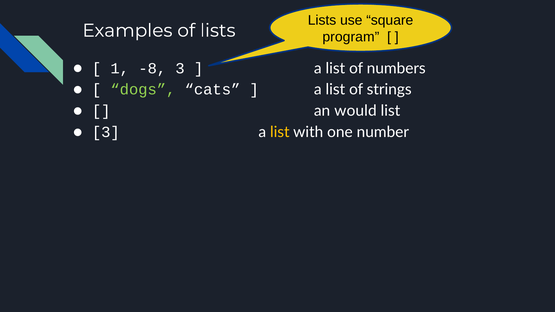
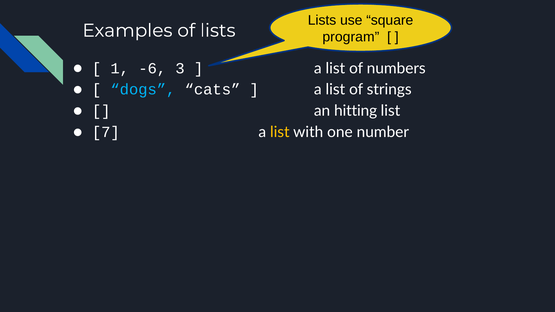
-8: -8 -> -6
dogs colour: light green -> light blue
would: would -> hitting
3 at (106, 132): 3 -> 7
